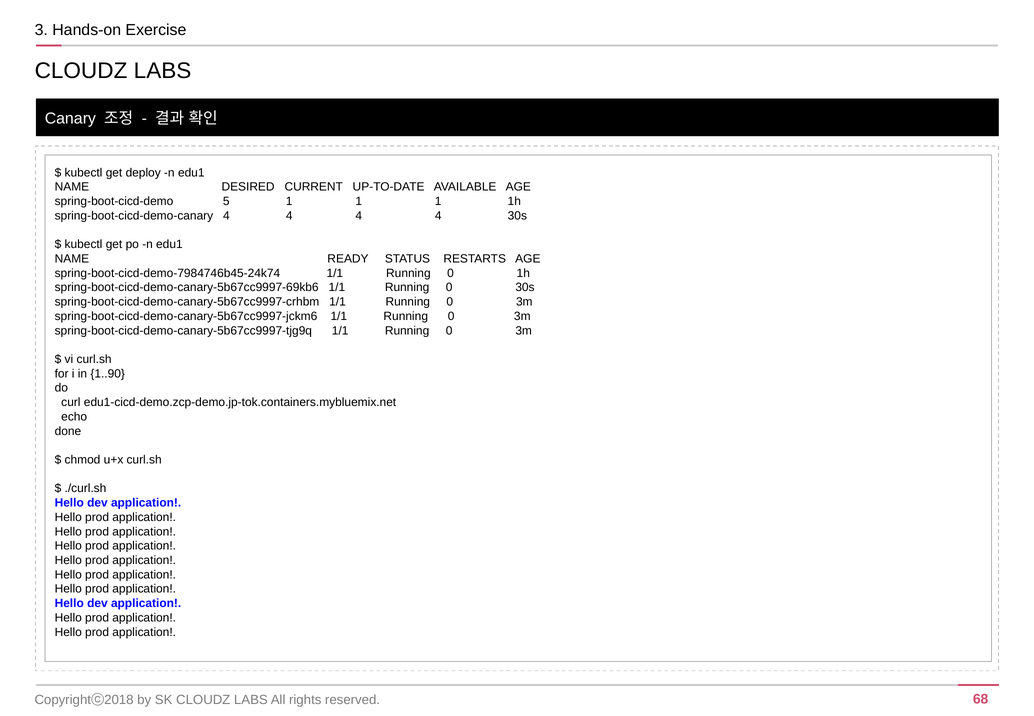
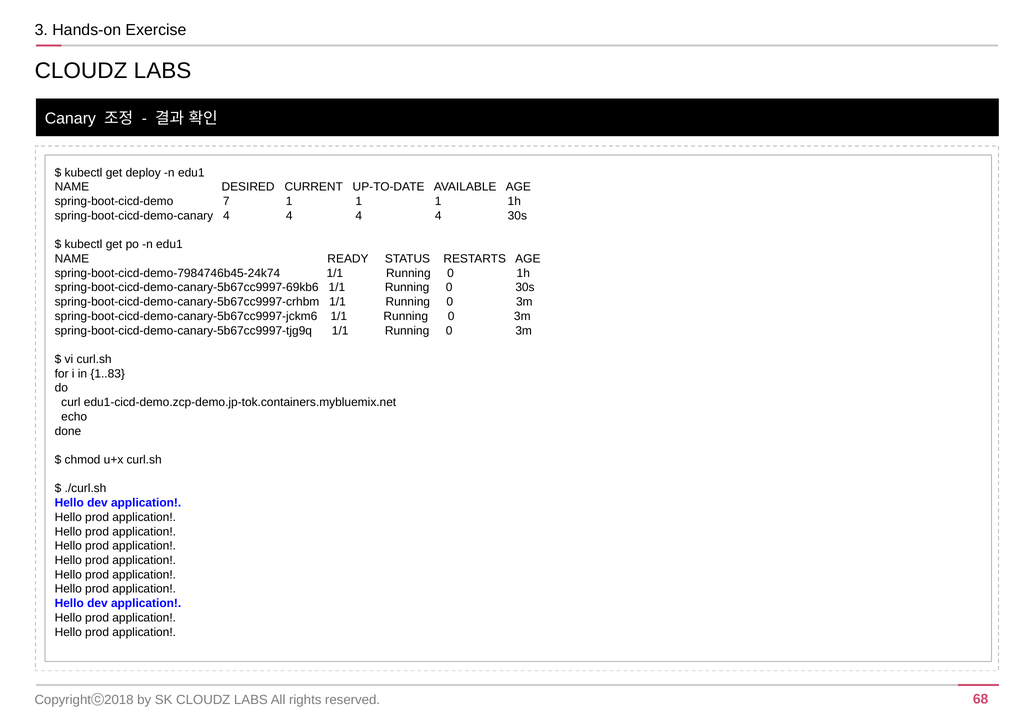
5: 5 -> 7
1..90: 1..90 -> 1..83
